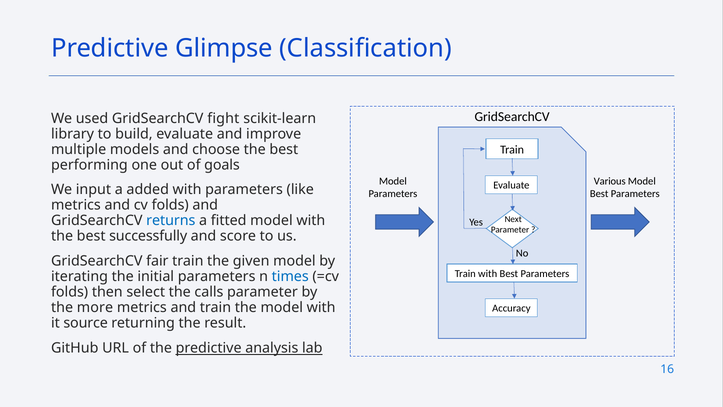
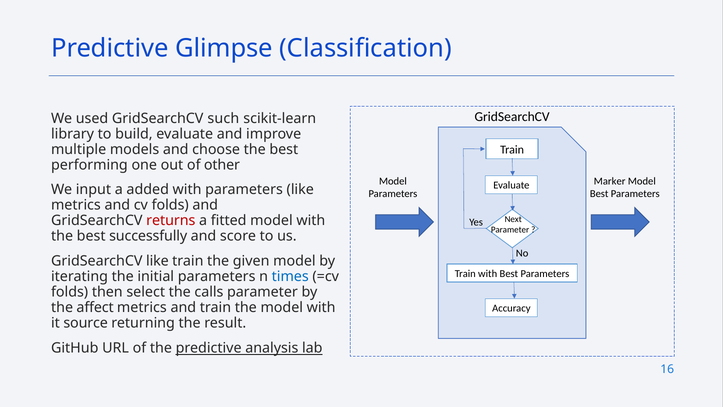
fight: fight -> such
goals: goals -> other
Various: Various -> Marker
returns colour: blue -> red
GridSearchCV fair: fair -> like
more: more -> affect
